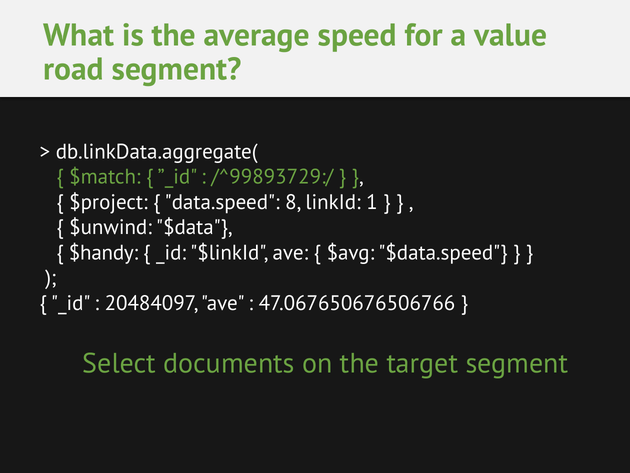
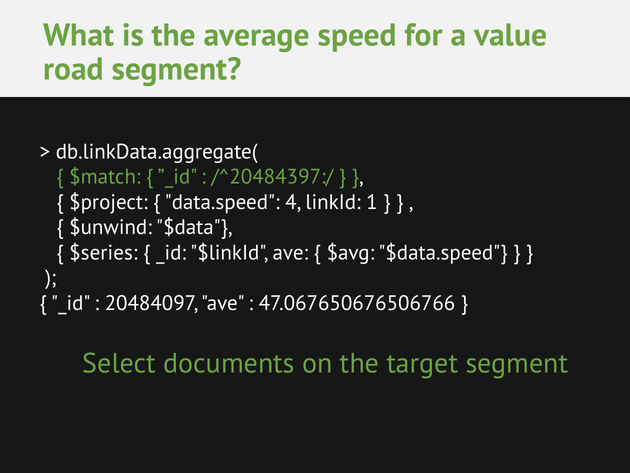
/^99893729:/: /^99893729:/ -> /^20484397:/
8: 8 -> 4
$handy: $handy -> $series
